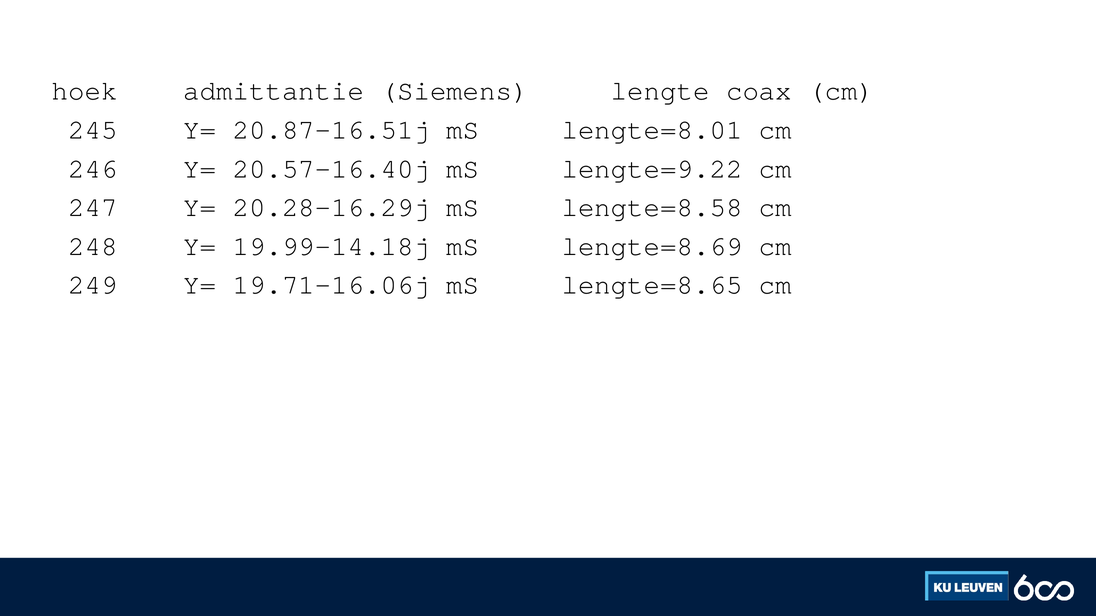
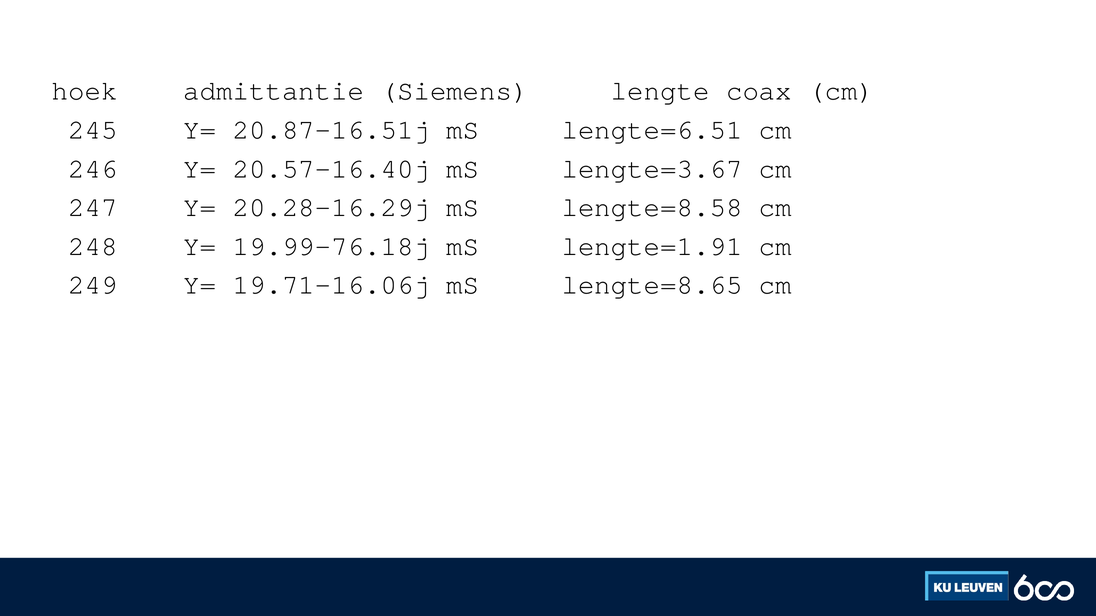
lengte=8.01: lengte=8.01 -> lengte=6.51
lengte=9.22: lengte=9.22 -> lengte=3.67
19.99-14.18j: 19.99-14.18j -> 19.99-76.18j
lengte=8.69: lengte=8.69 -> lengte=1.91
